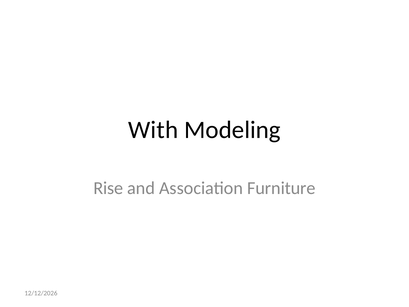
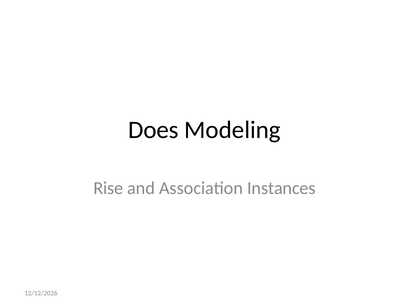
With: With -> Does
Furniture: Furniture -> Instances
